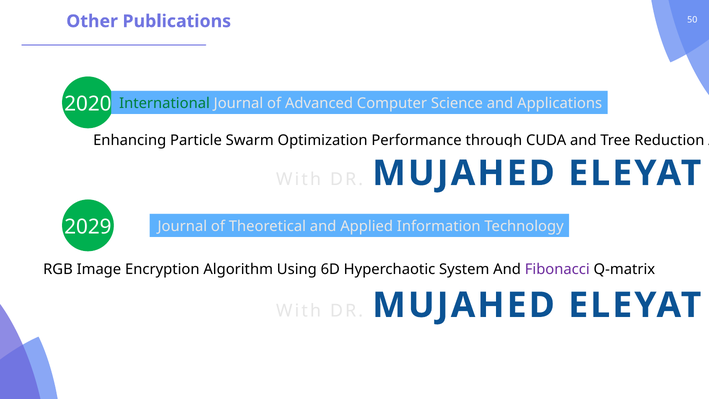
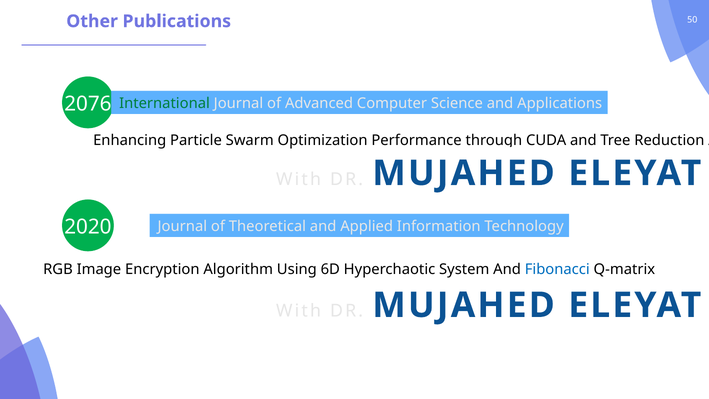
2020: 2020 -> 2076
2029: 2029 -> 2020
Fibonacci colour: purple -> blue
